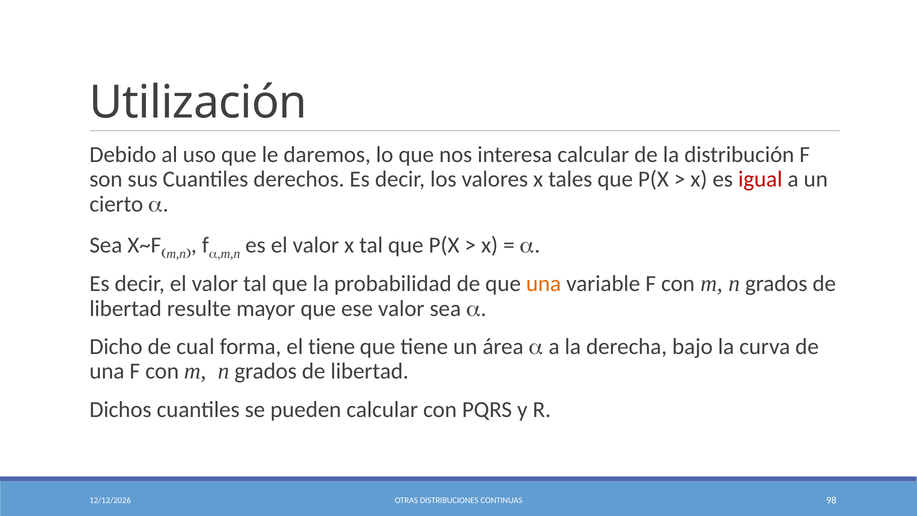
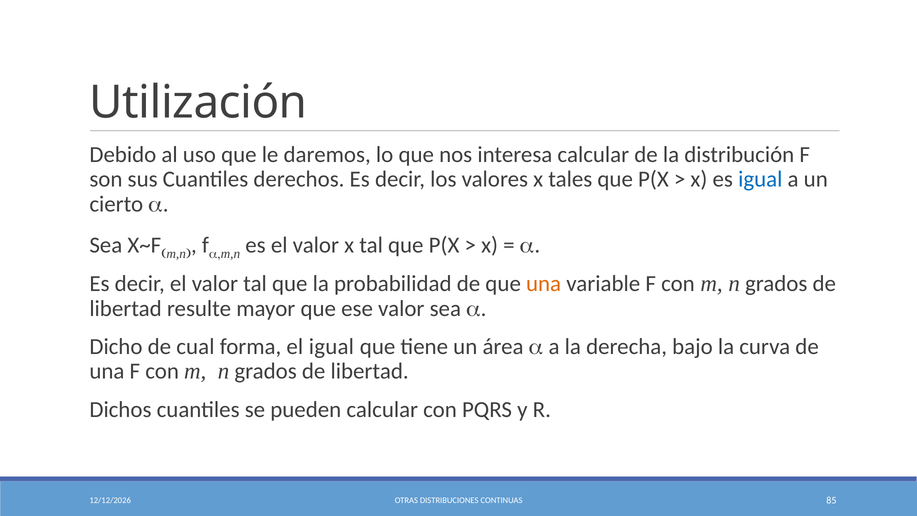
igual at (760, 179) colour: red -> blue
el tiene: tiene -> igual
98: 98 -> 85
